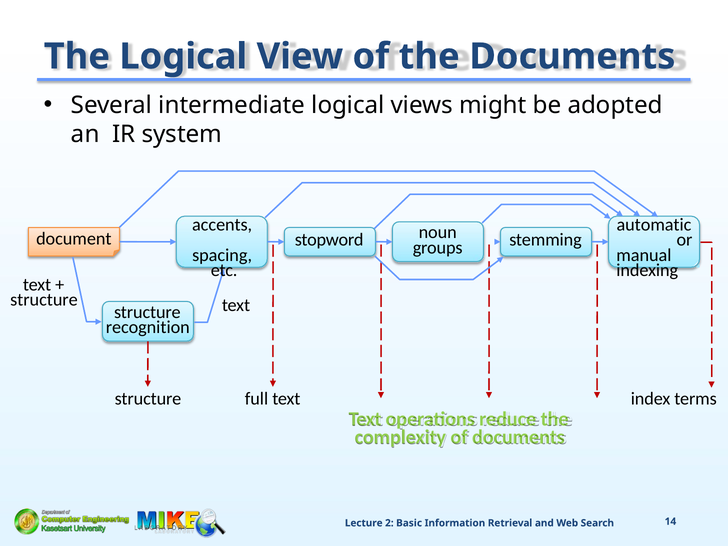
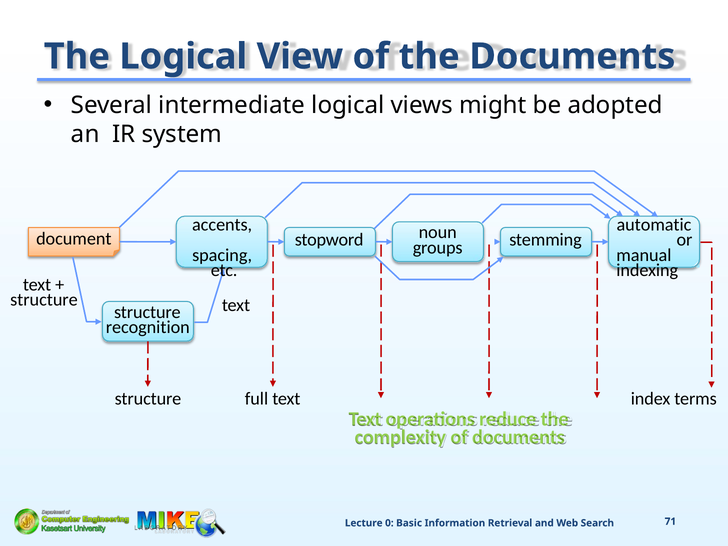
2: 2 -> 0
14: 14 -> 71
